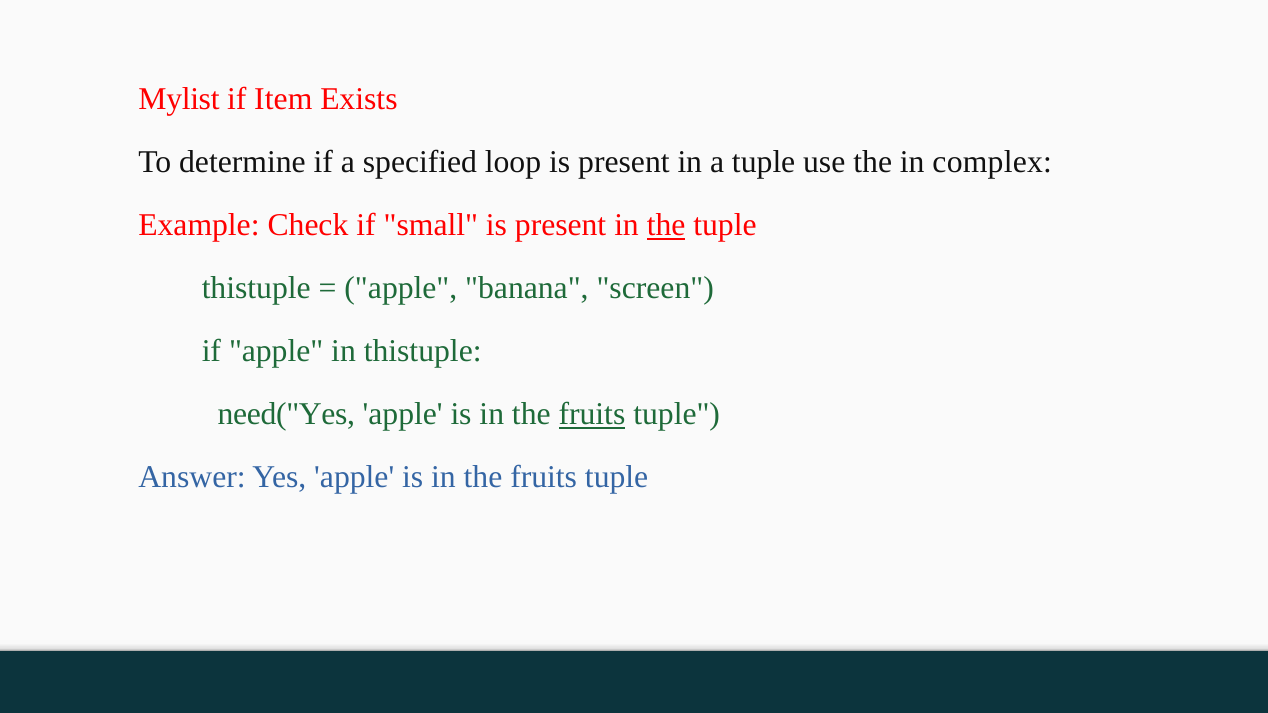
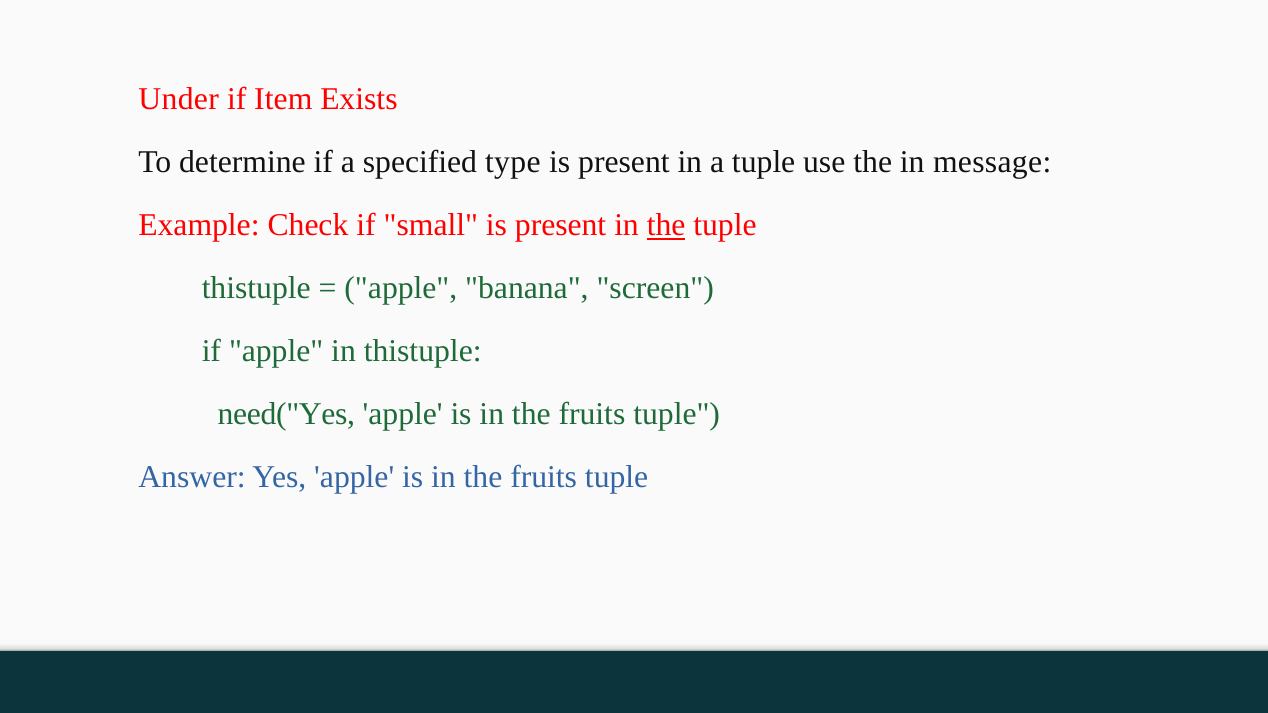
Mylist: Mylist -> Under
loop: loop -> type
complex: complex -> message
fruits at (592, 415) underline: present -> none
